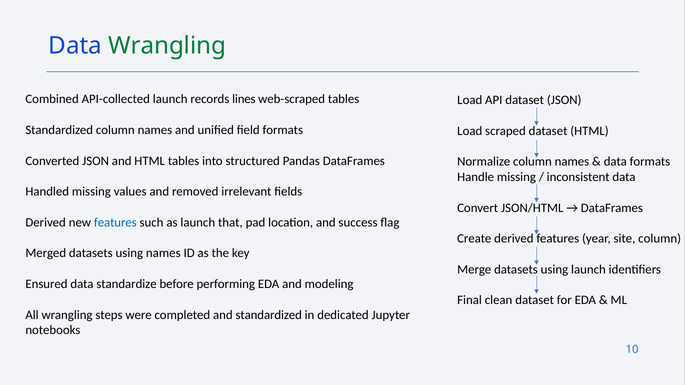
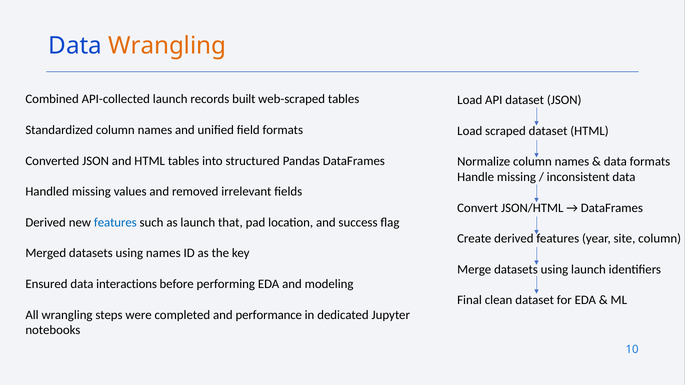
Wrangling at (167, 46) colour: green -> orange
lines: lines -> built
standardize: standardize -> interactions
and standardized: standardized -> performance
